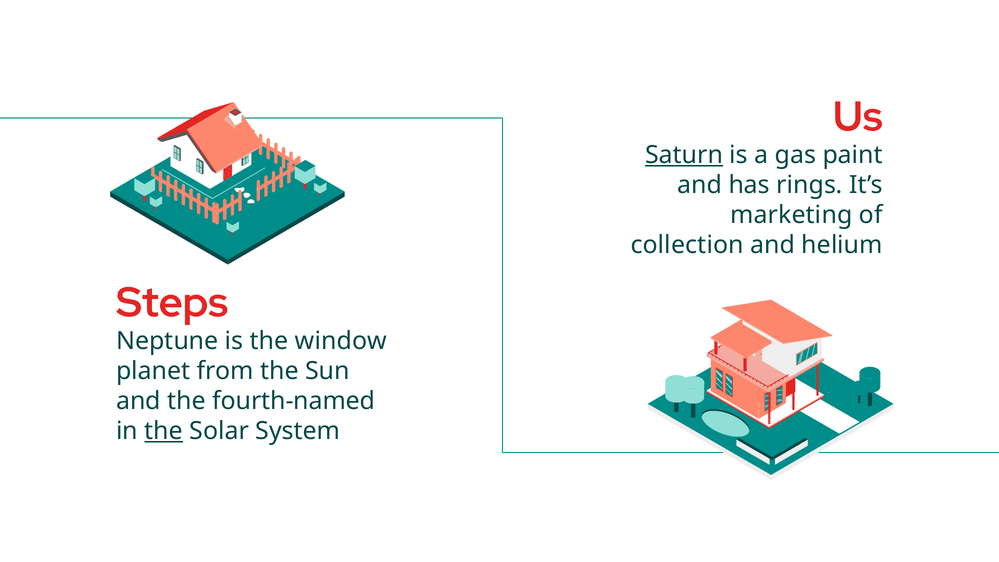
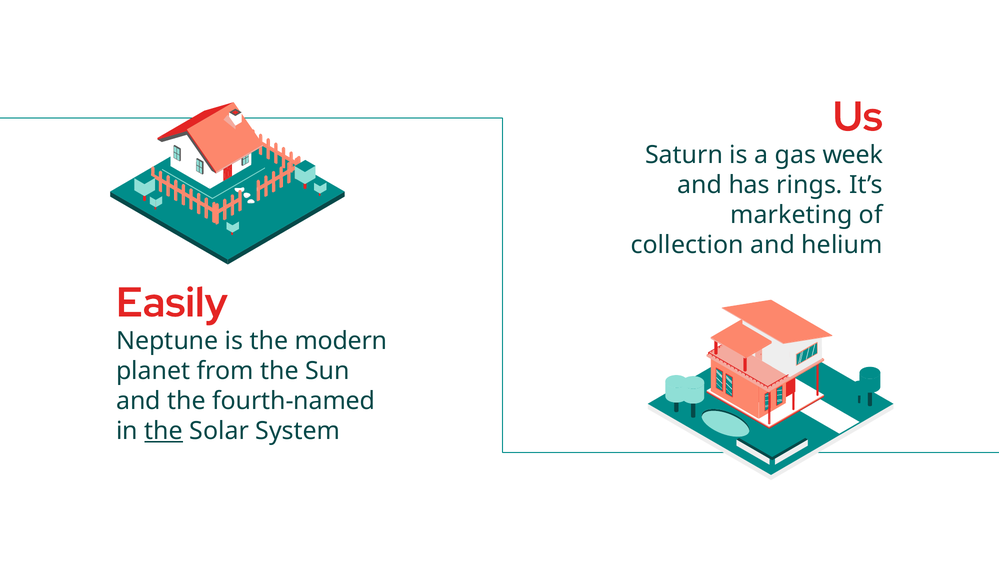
Saturn underline: present -> none
paint: paint -> week
Steps: Steps -> Easily
window: window -> modern
